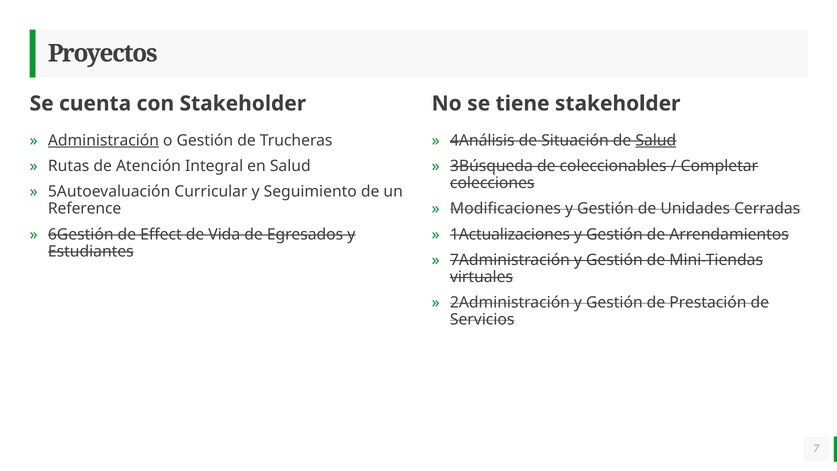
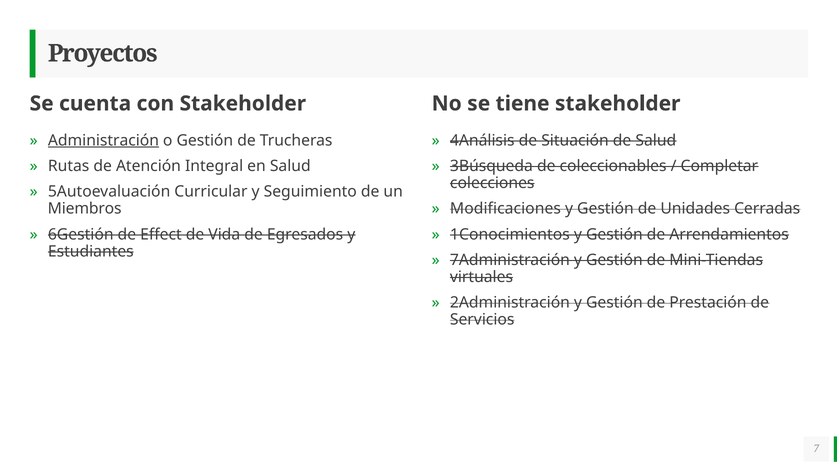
Salud at (656, 140) underline: present -> none
Reference: Reference -> Miembros
1Actualizaciones: 1Actualizaciones -> 1Conocimientos
